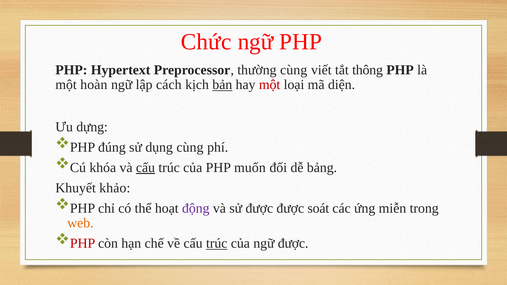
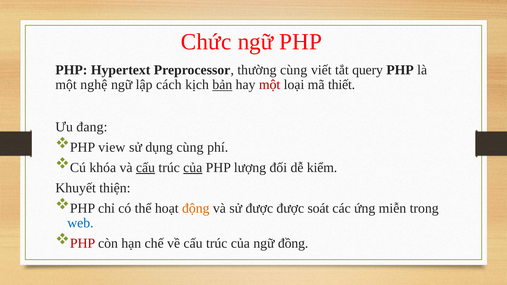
thông: thông -> query
hoàn: hoàn -> nghệ
diện: diện -> thiết
dựng: dựng -> đang
đúng: đúng -> view
của at (193, 168) underline: none -> present
muốn: muốn -> lượng
bảng: bảng -> kiểm
khảo: khảo -> thiện
động colour: purple -> orange
web colour: orange -> blue
trúc at (217, 244) underline: present -> none
ngữ được: được -> đồng
